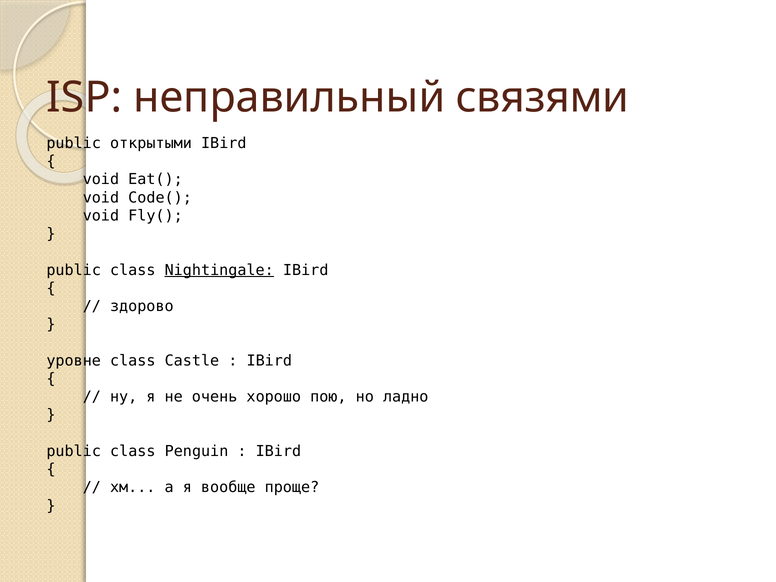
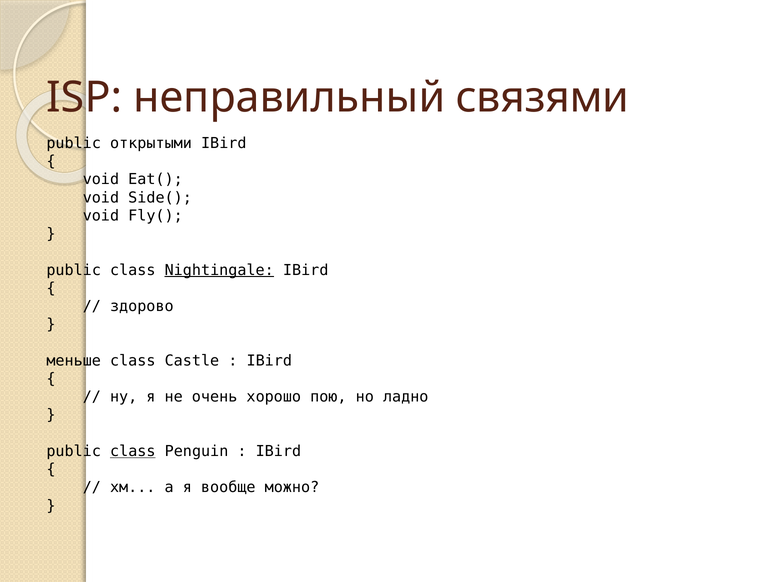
Code(: Code( -> Side(
уровне: уровне -> меньше
class at (133, 451) underline: none -> present
проще: проще -> можно
